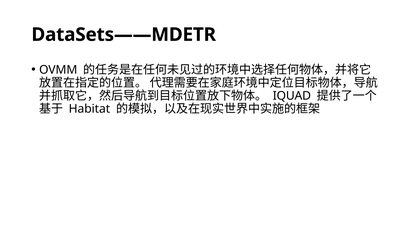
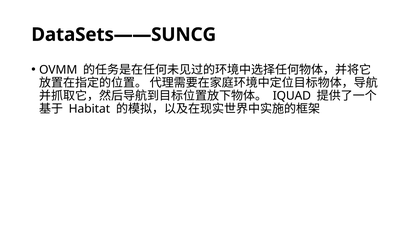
DataSets——MDETR: DataSets——MDETR -> DataSets——SUNCG
